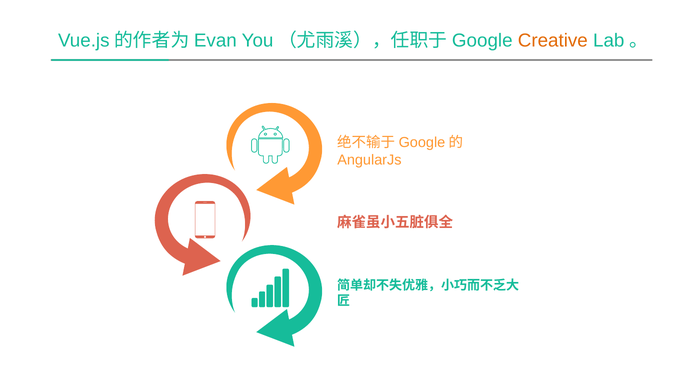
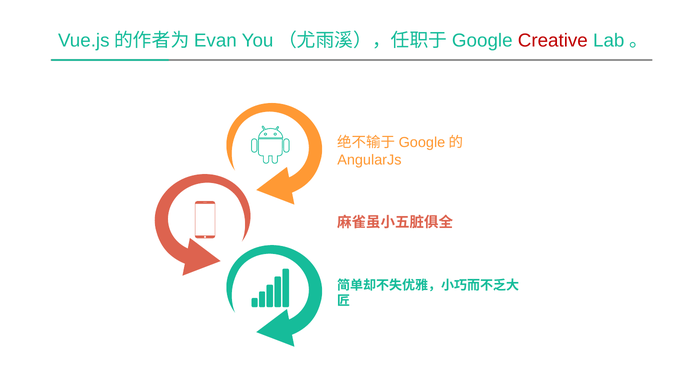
Creative colour: orange -> red
